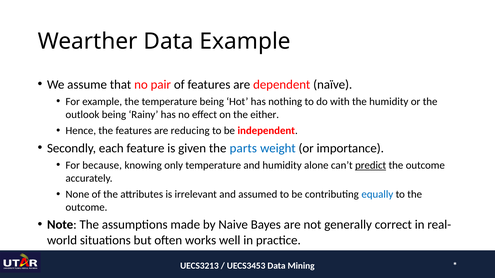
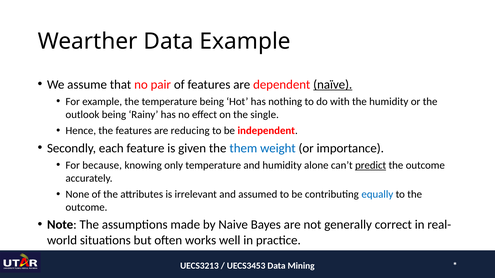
naïve underline: none -> present
either: either -> single
parts: parts -> them
